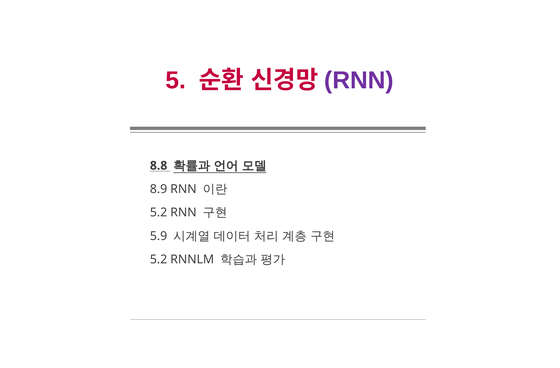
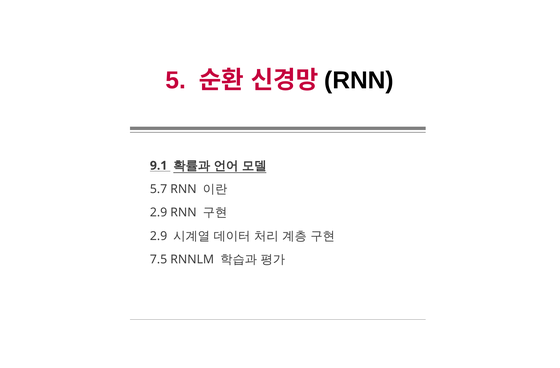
RNN at (359, 80) colour: purple -> black
8.8: 8.8 -> 9.1
8.9: 8.9 -> 5.7
5.2 at (159, 212): 5.2 -> 2.9
5.9 at (159, 236): 5.9 -> 2.9
5.2 at (159, 259): 5.2 -> 7.5
